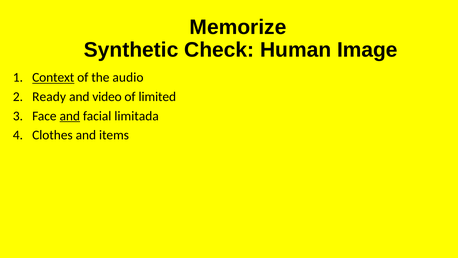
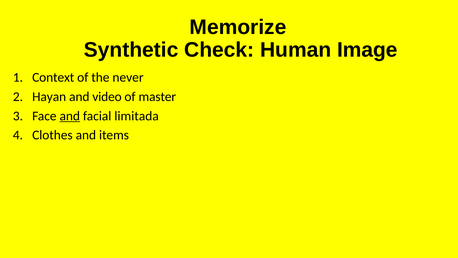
Context underline: present -> none
audio: audio -> never
Ready: Ready -> Hayan
limited: limited -> master
